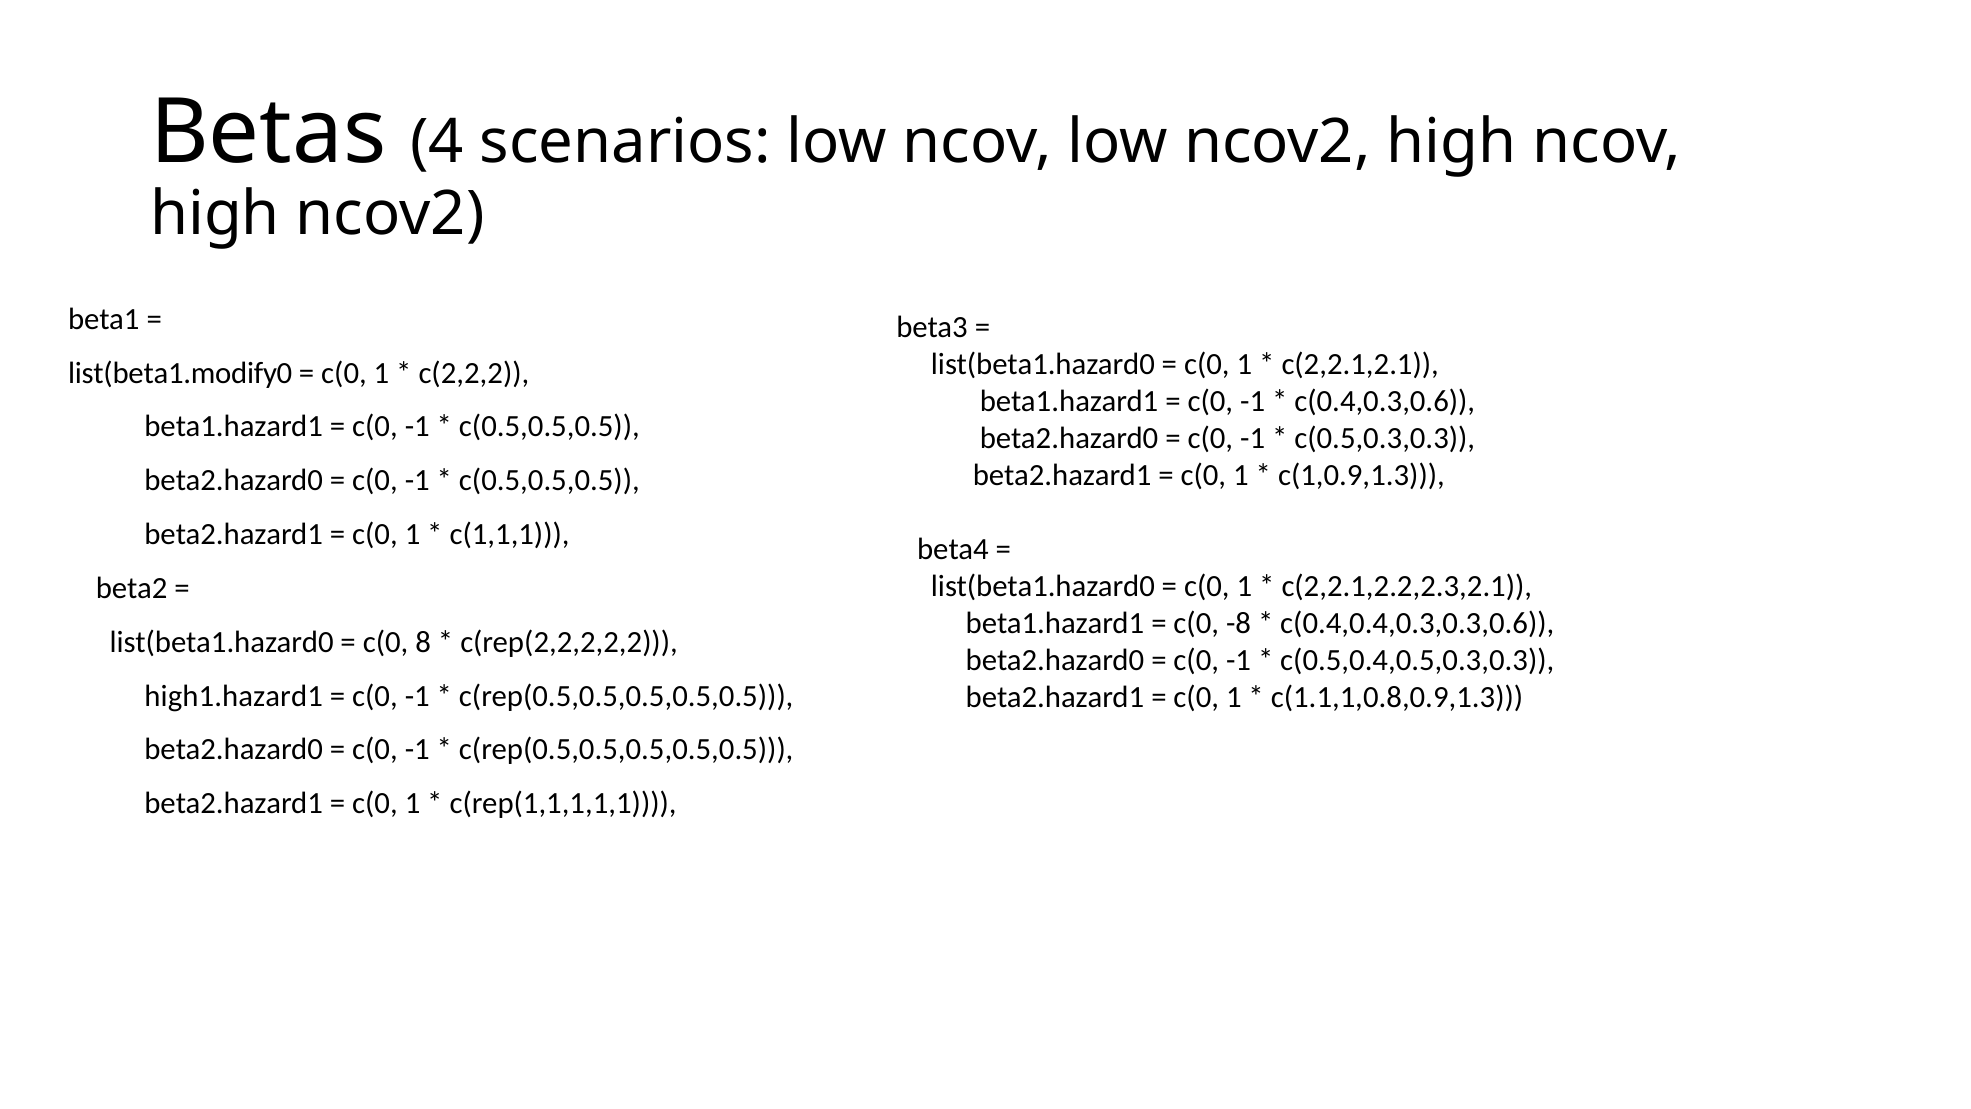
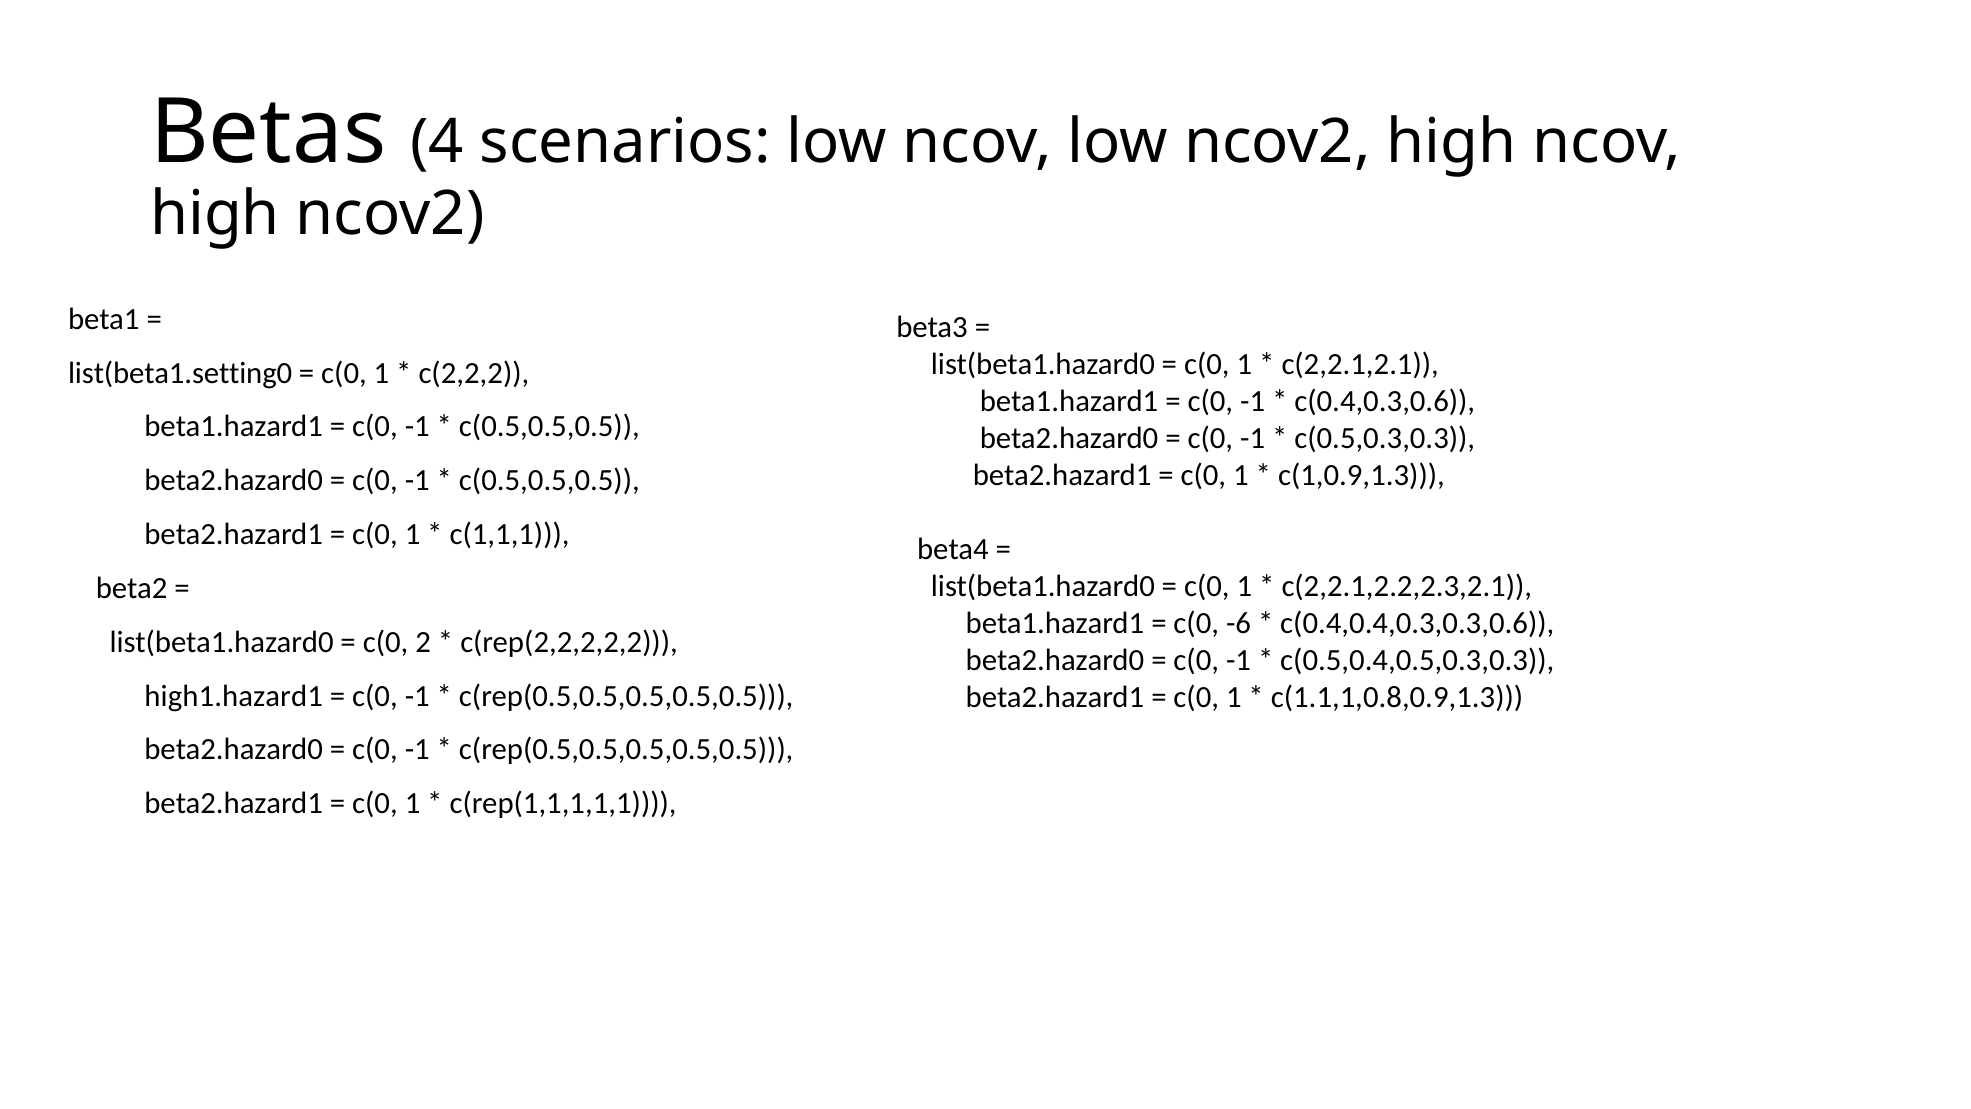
list(beta1.modify0: list(beta1.modify0 -> list(beta1.setting0
-8: -8 -> -6
8: 8 -> 2
